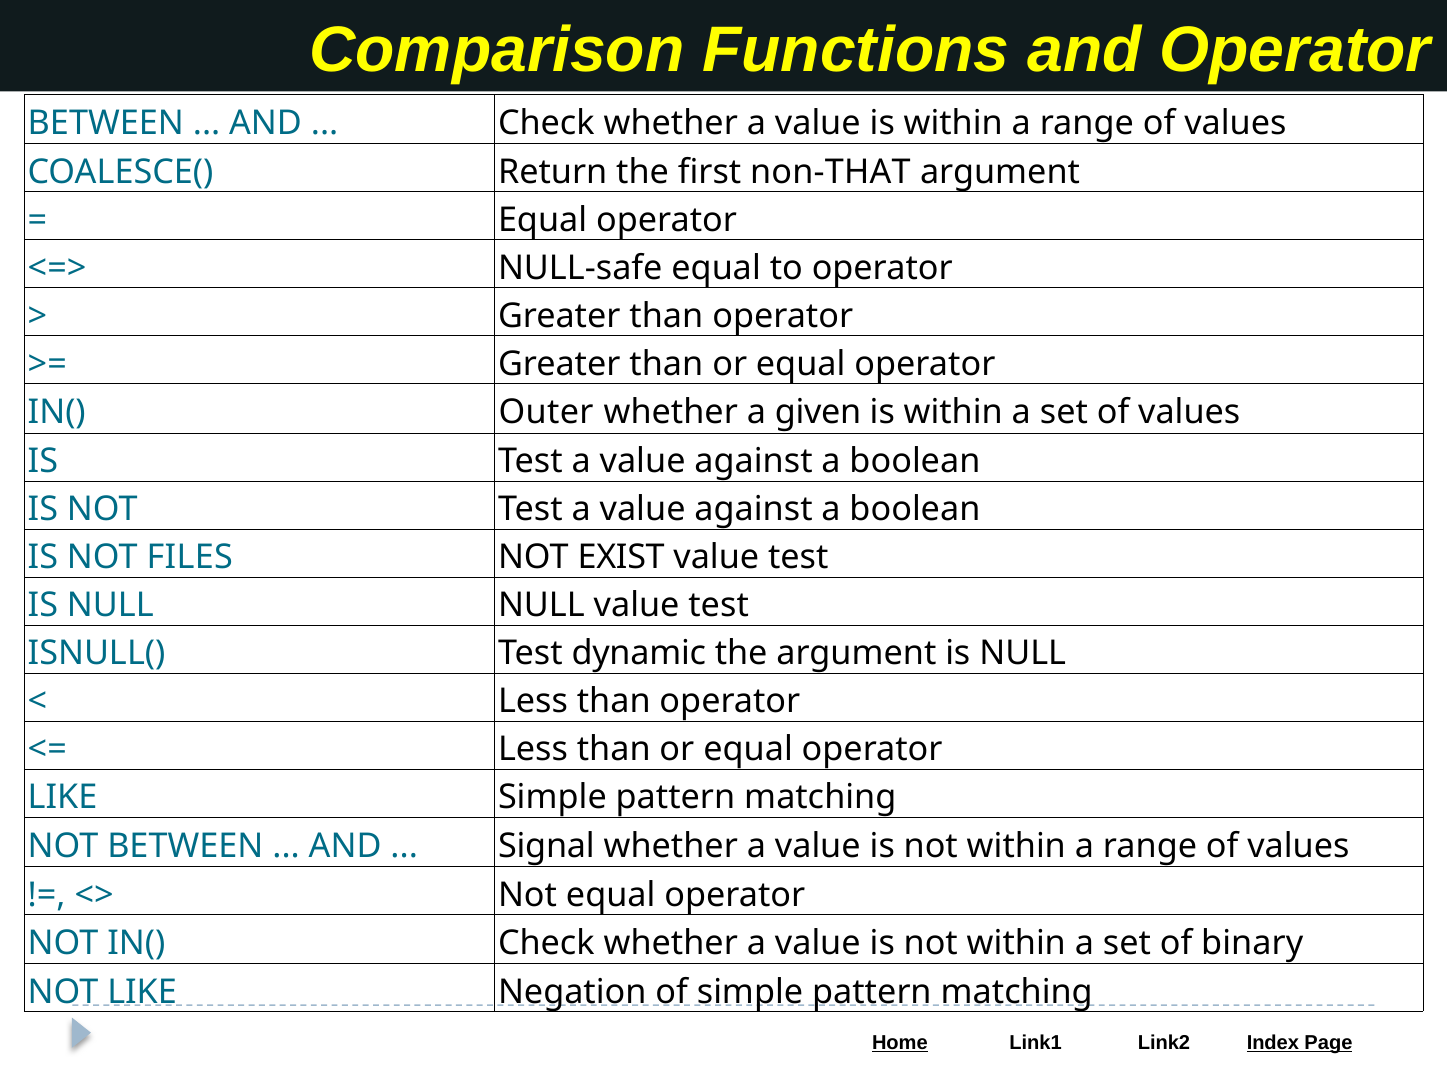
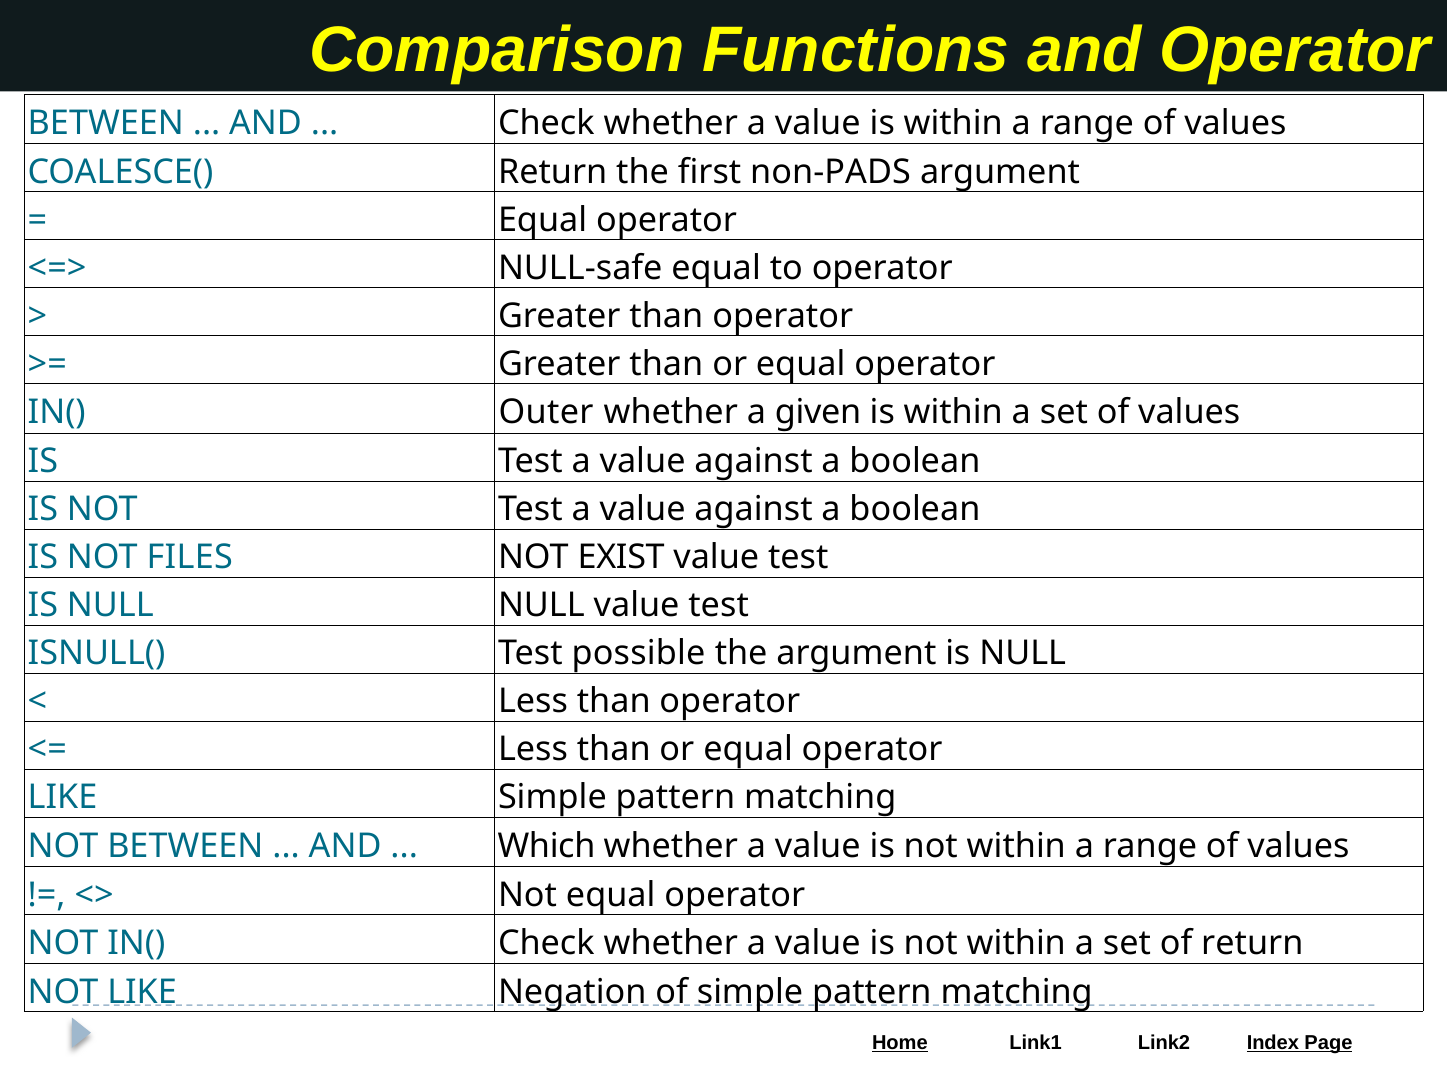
non-THAT: non-THAT -> non-PADS
dynamic: dynamic -> possible
Signal: Signal -> Which
of binary: binary -> return
